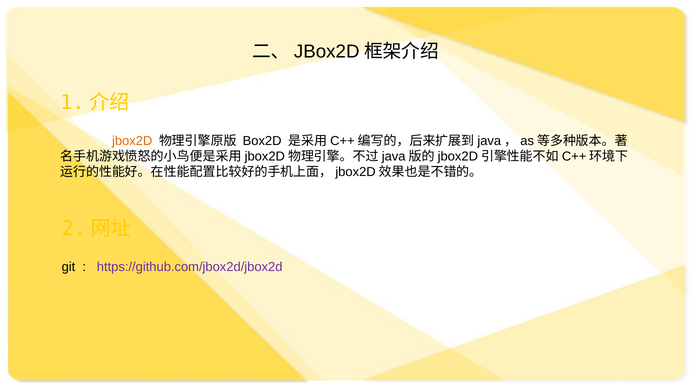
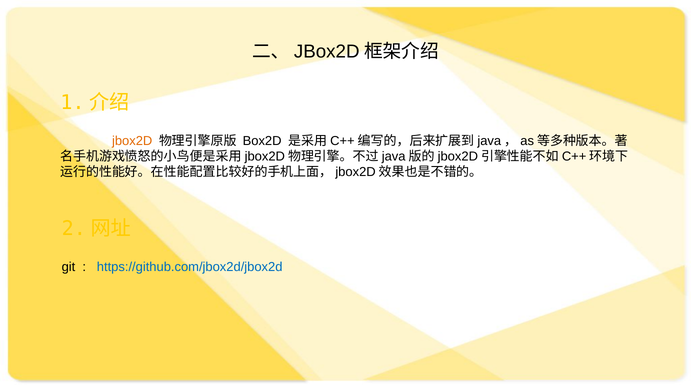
https://github.com/jbox2d/jbox2d colour: purple -> blue
